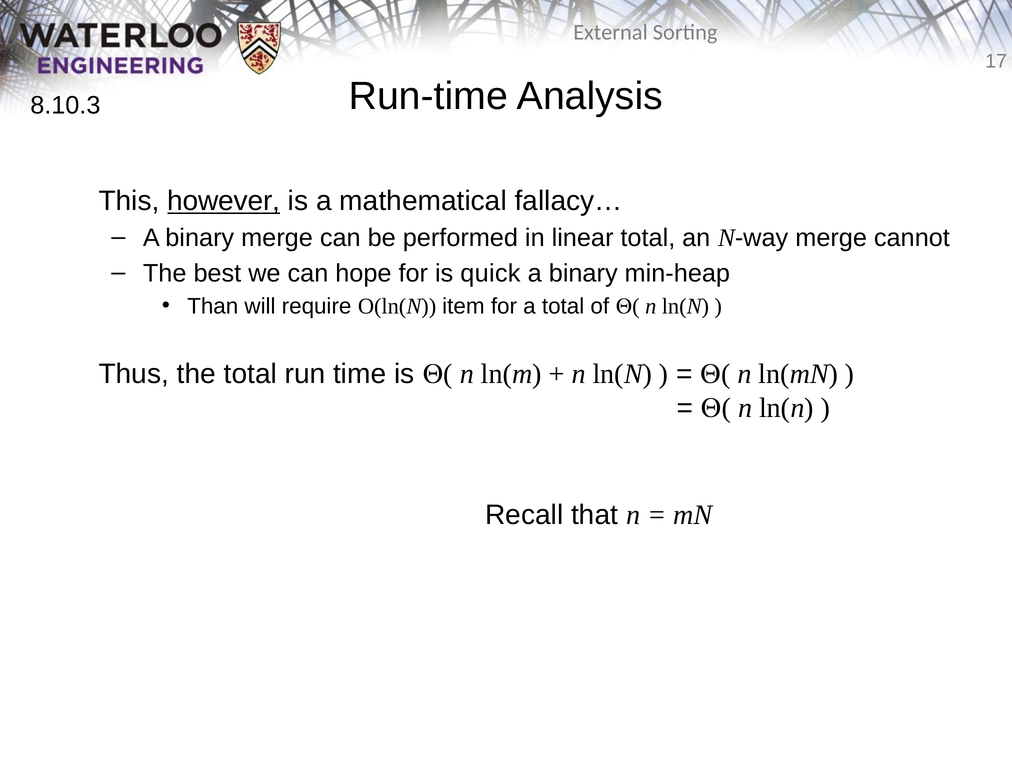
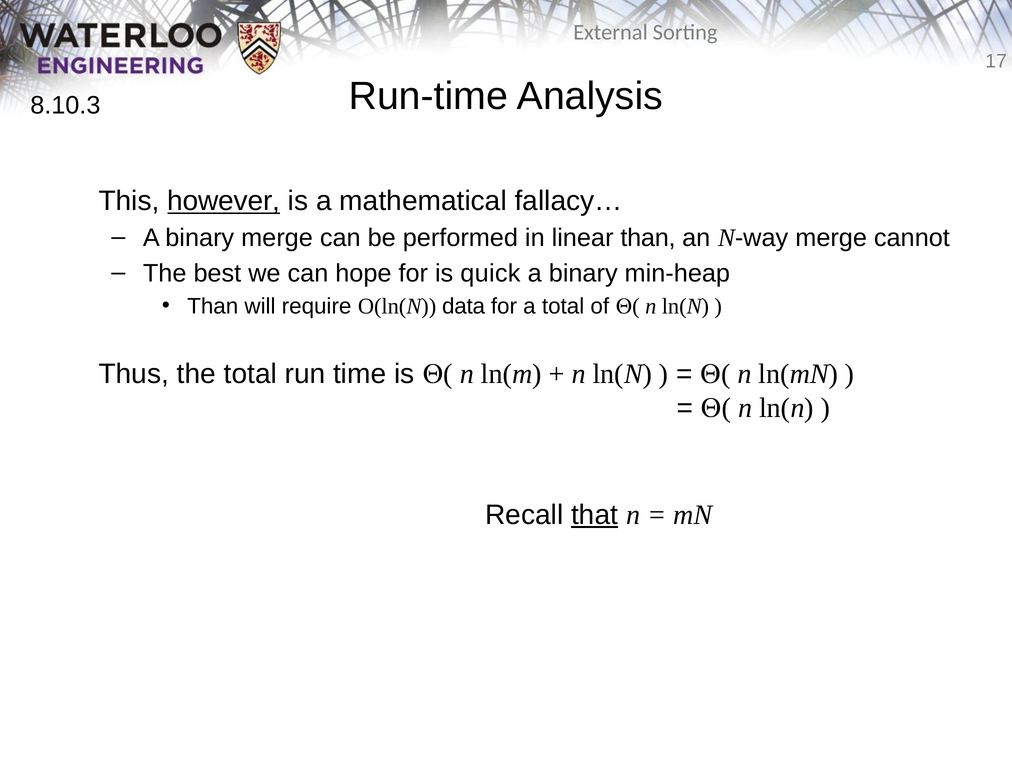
linear total: total -> than
item: item -> data
that underline: none -> present
